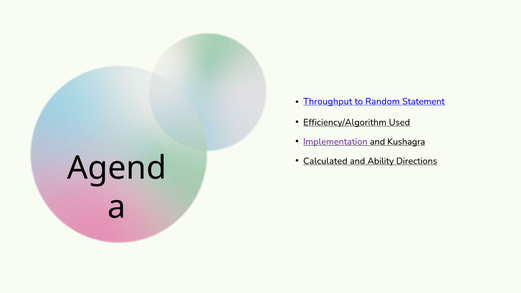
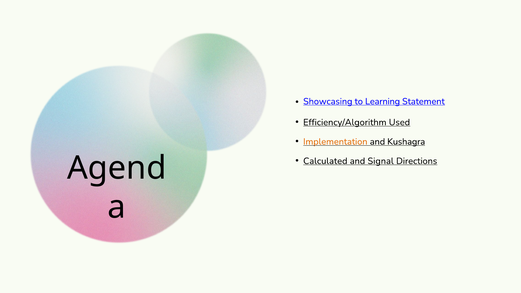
Throughput: Throughput -> Showcasing
Random: Random -> Learning
Implementation colour: purple -> orange
Ability: Ability -> Signal
